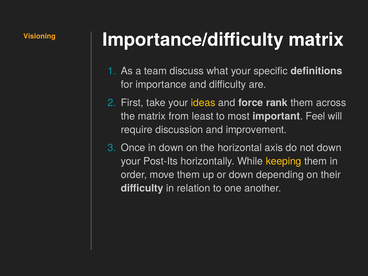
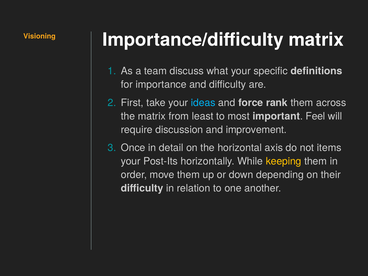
ideas colour: yellow -> light blue
in down: down -> detail
not down: down -> items
